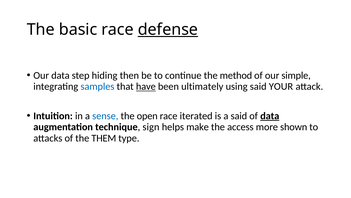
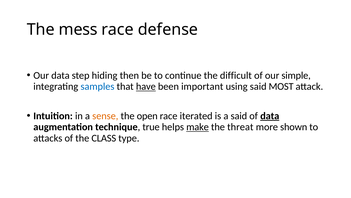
basic: basic -> mess
defense underline: present -> none
method: method -> difficult
ultimately: ultimately -> important
YOUR: YOUR -> MOST
sense colour: blue -> orange
sign: sign -> true
make underline: none -> present
access: access -> threat
THEM: THEM -> CLASS
